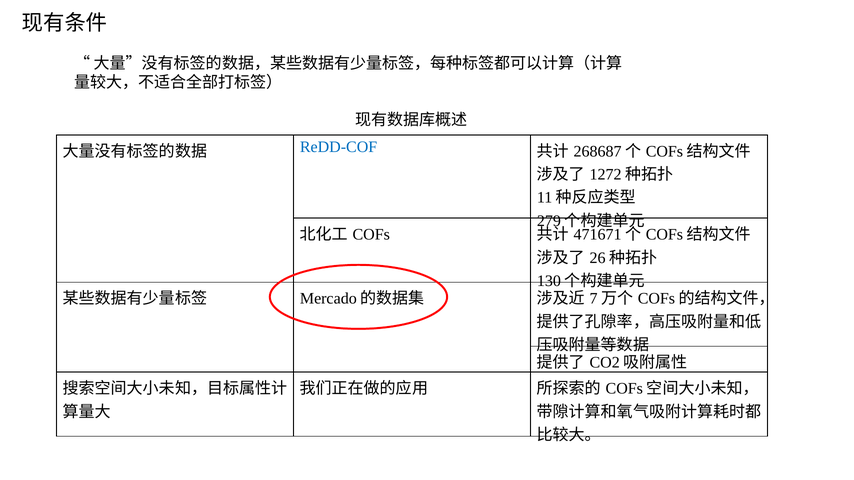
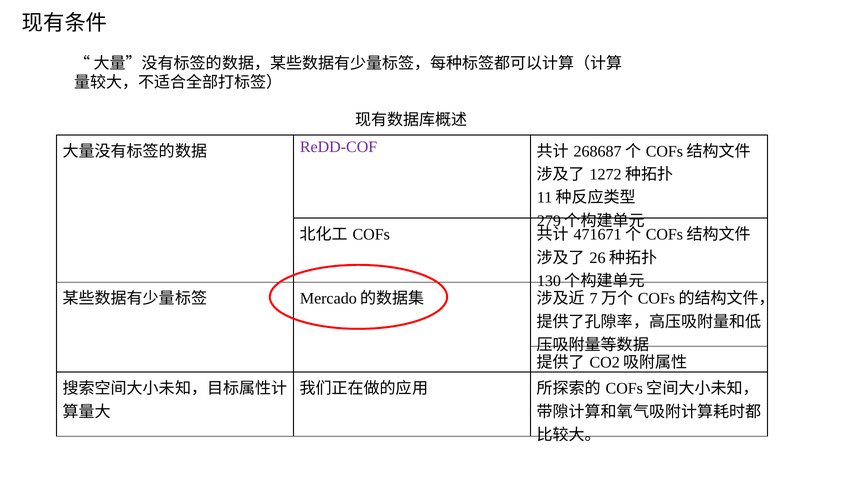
ReDD-COF colour: blue -> purple
